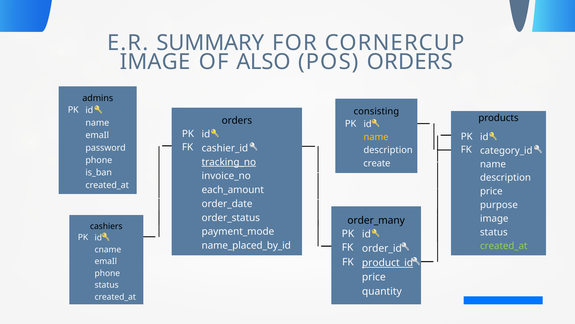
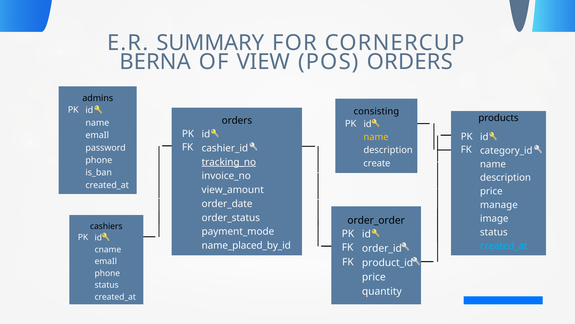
IMAGE at (155, 62): IMAGE -> BERNA
ALSO: ALSO -> VIEW
each_amount: each_amount -> view_amount
purpose: purpose -> manage
order_many: order_many -> order_order
created_at at (504, 245) colour: light green -> light blue
product_id underline: present -> none
